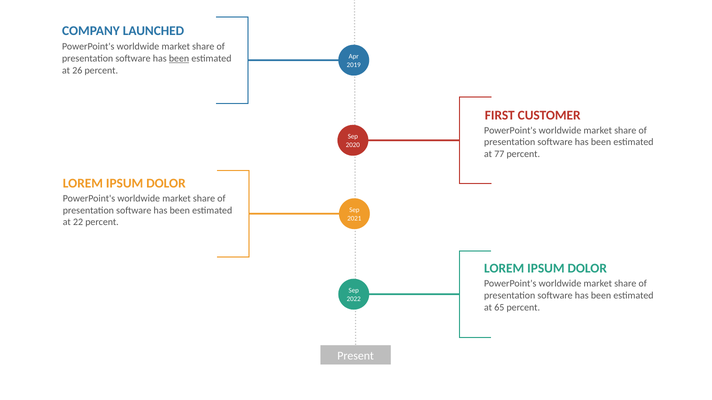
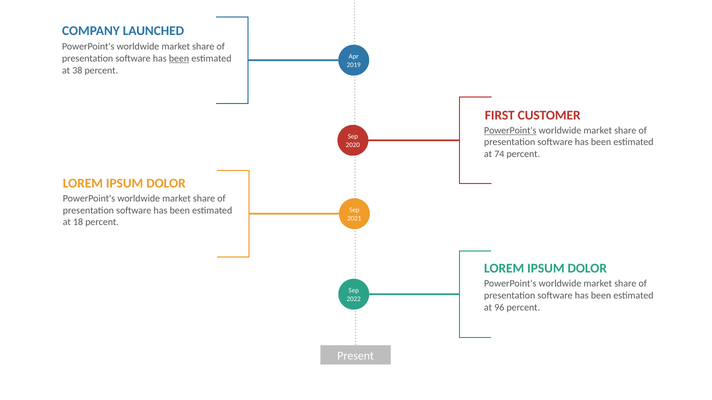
26: 26 -> 38
PowerPoint's at (510, 131) underline: none -> present
77: 77 -> 74
22: 22 -> 18
65: 65 -> 96
